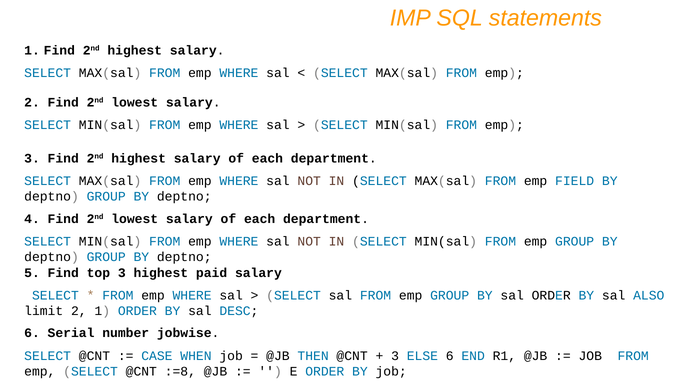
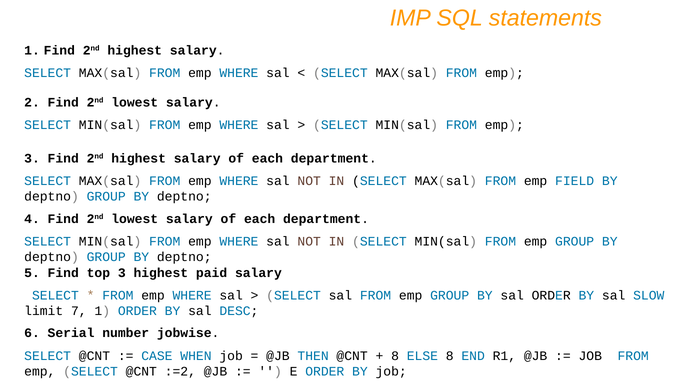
ALSO: ALSO -> SLOW
limit 2: 2 -> 7
3 at (395, 356): 3 -> 8
ELSE 6: 6 -> 8
:=8: :=8 -> :=2
